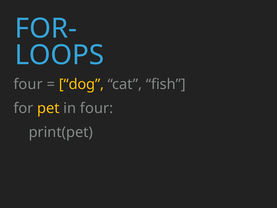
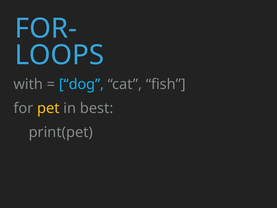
four at (28, 84): four -> with
dog colour: yellow -> light blue
in four: four -> best
